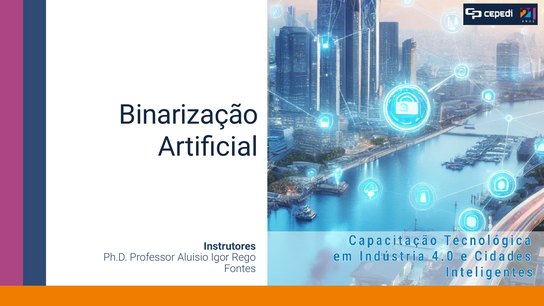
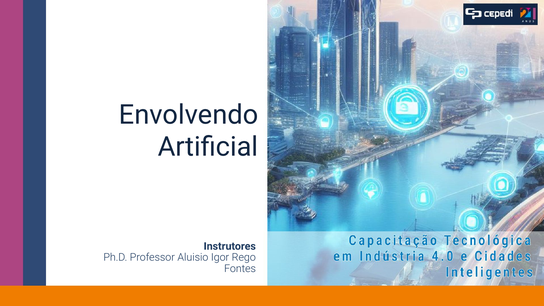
Binarização: Binarização -> Envolvendo
